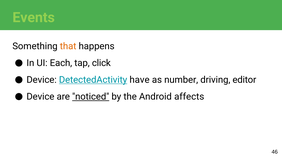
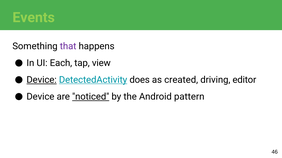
that colour: orange -> purple
click: click -> view
Device at (42, 80) underline: none -> present
have: have -> does
number: number -> created
affects: affects -> pattern
